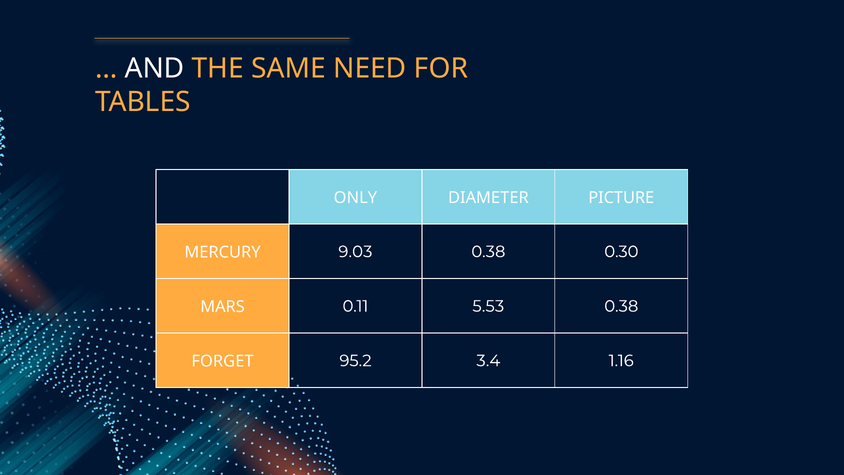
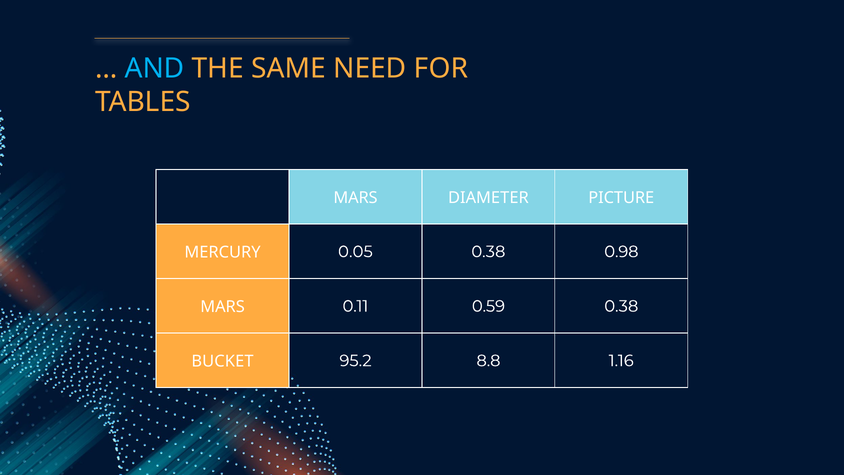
AND colour: white -> light blue
ONLY at (355, 198): ONLY -> MARS
9.03: 9.03 -> 0.05
0.30: 0.30 -> 0.98
5.53: 5.53 -> 0.59
FORGET: FORGET -> BUCKET
3.4: 3.4 -> 8.8
